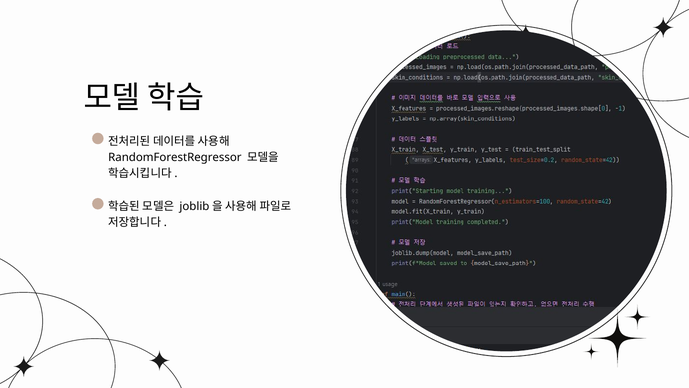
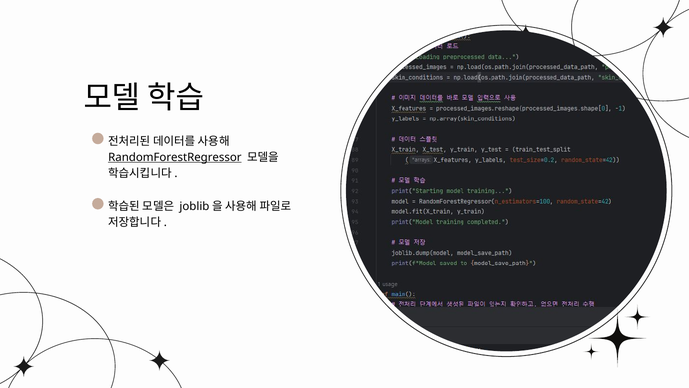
RandomForestRegressor underline: none -> present
